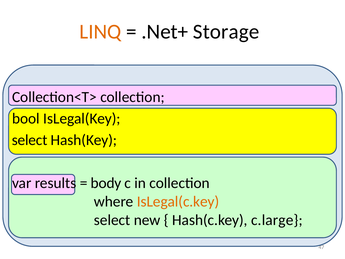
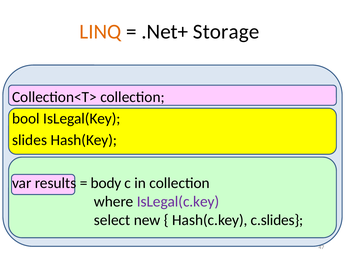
select at (30, 140): select -> slides
IsLegal(c.key colour: orange -> purple
c.large: c.large -> c.slides
